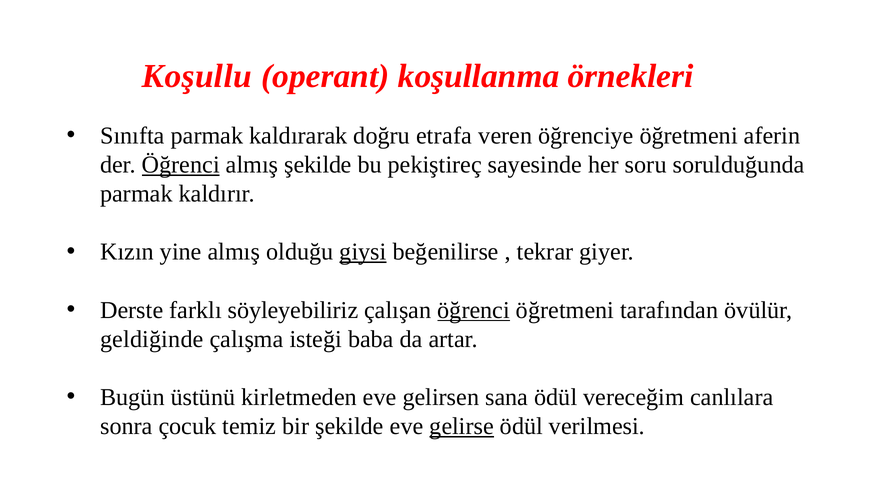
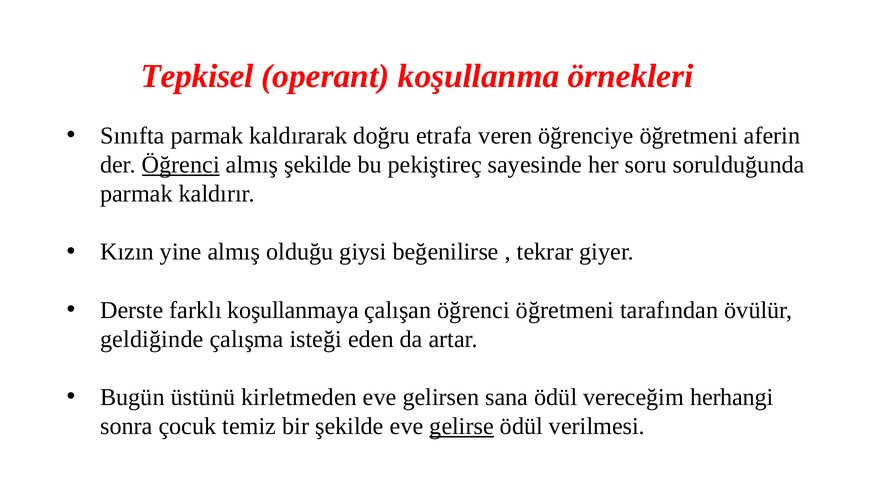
Koşullu: Koşullu -> Tepkisel
giysi underline: present -> none
söyleyebiliriz: söyleyebiliriz -> koşullanmaya
öğrenci at (474, 310) underline: present -> none
baba: baba -> eden
canlılara: canlılara -> herhangi
